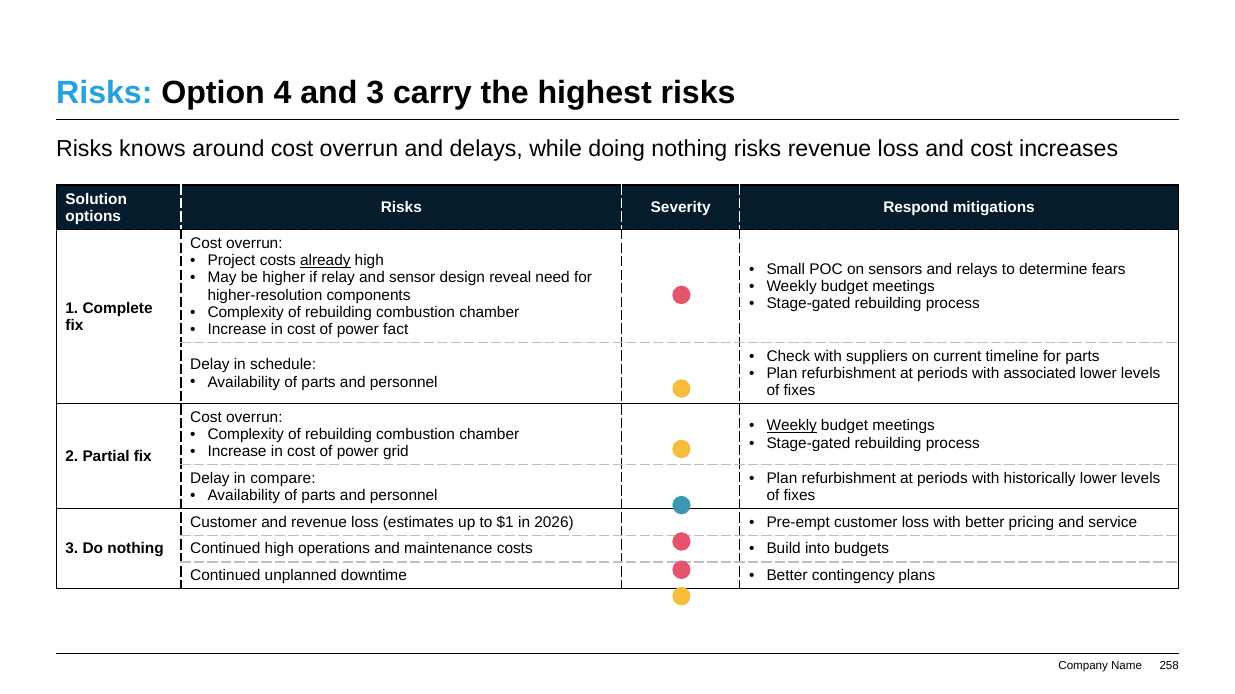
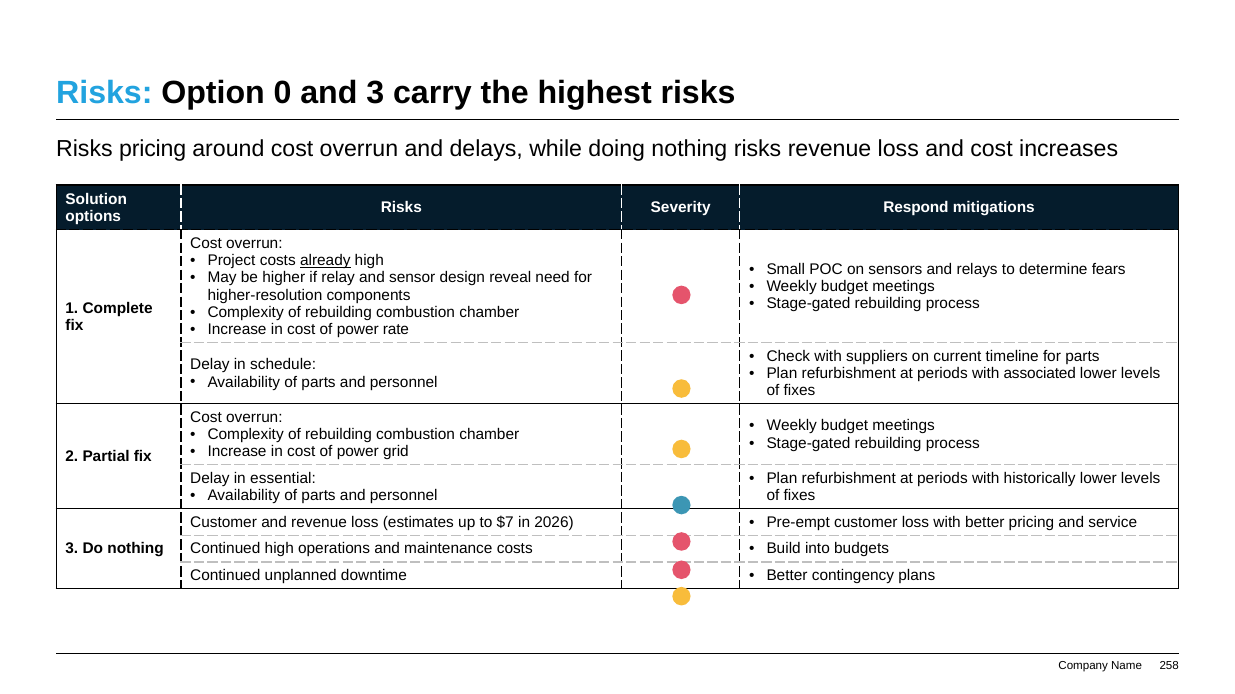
4: 4 -> 0
Risks knows: knows -> pricing
fact: fact -> rate
Weekly at (792, 426) underline: present -> none
compare: compare -> essential
$1: $1 -> $7
